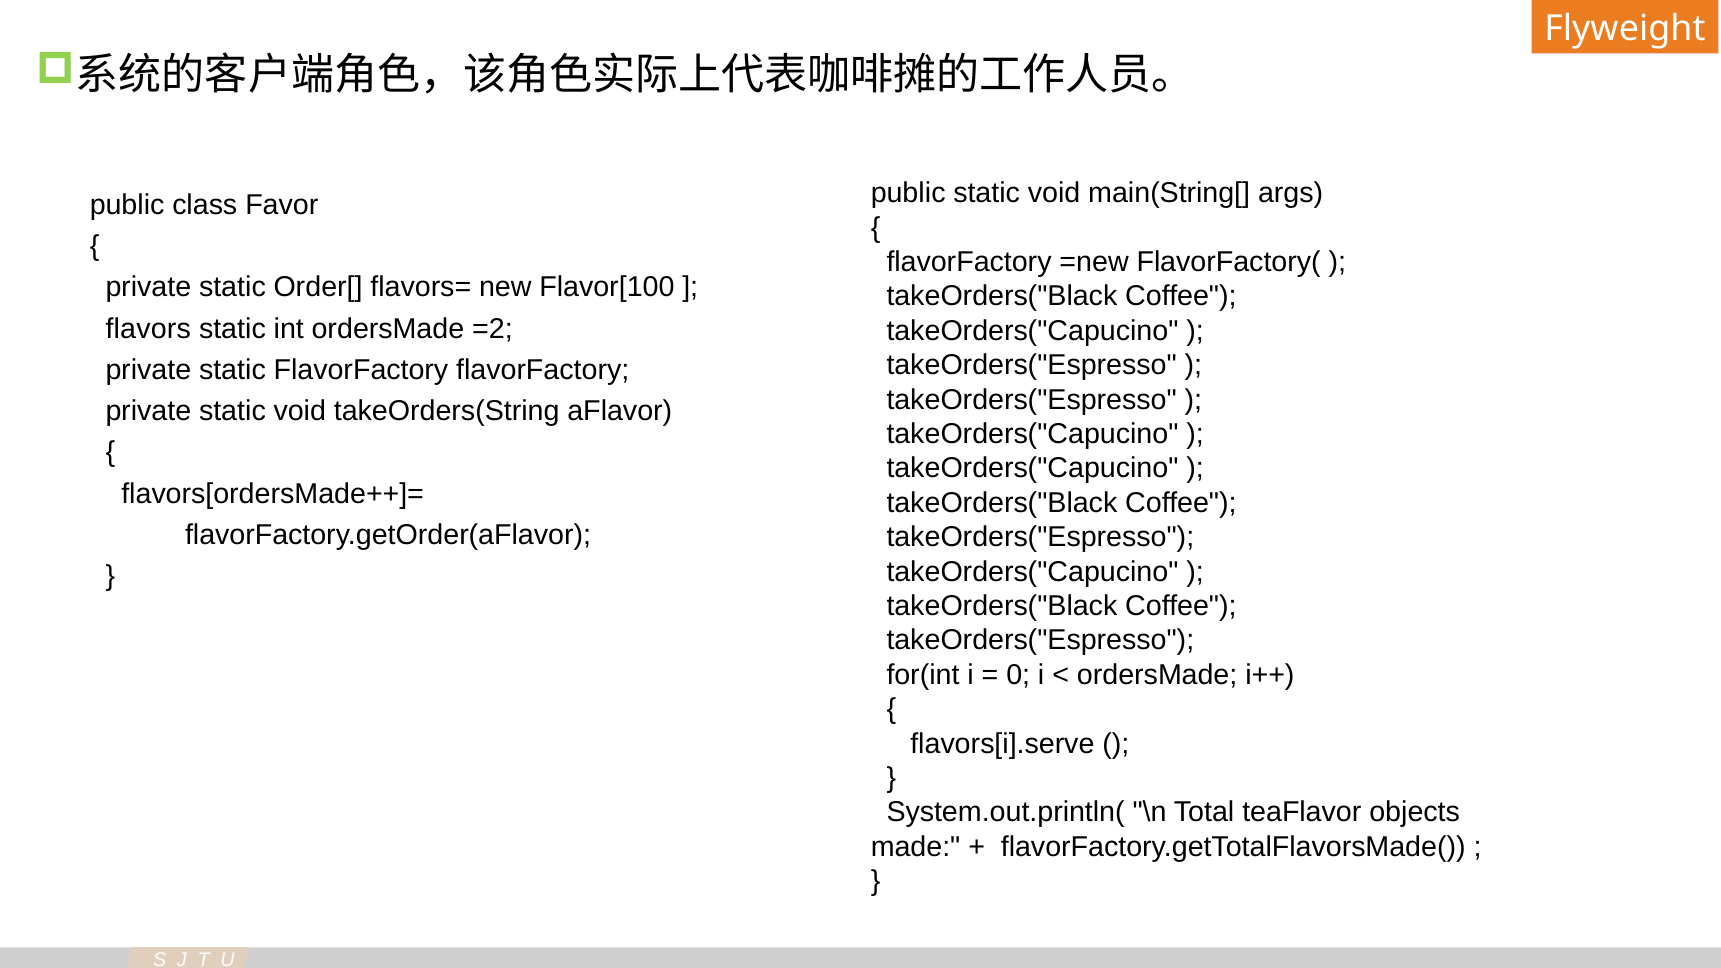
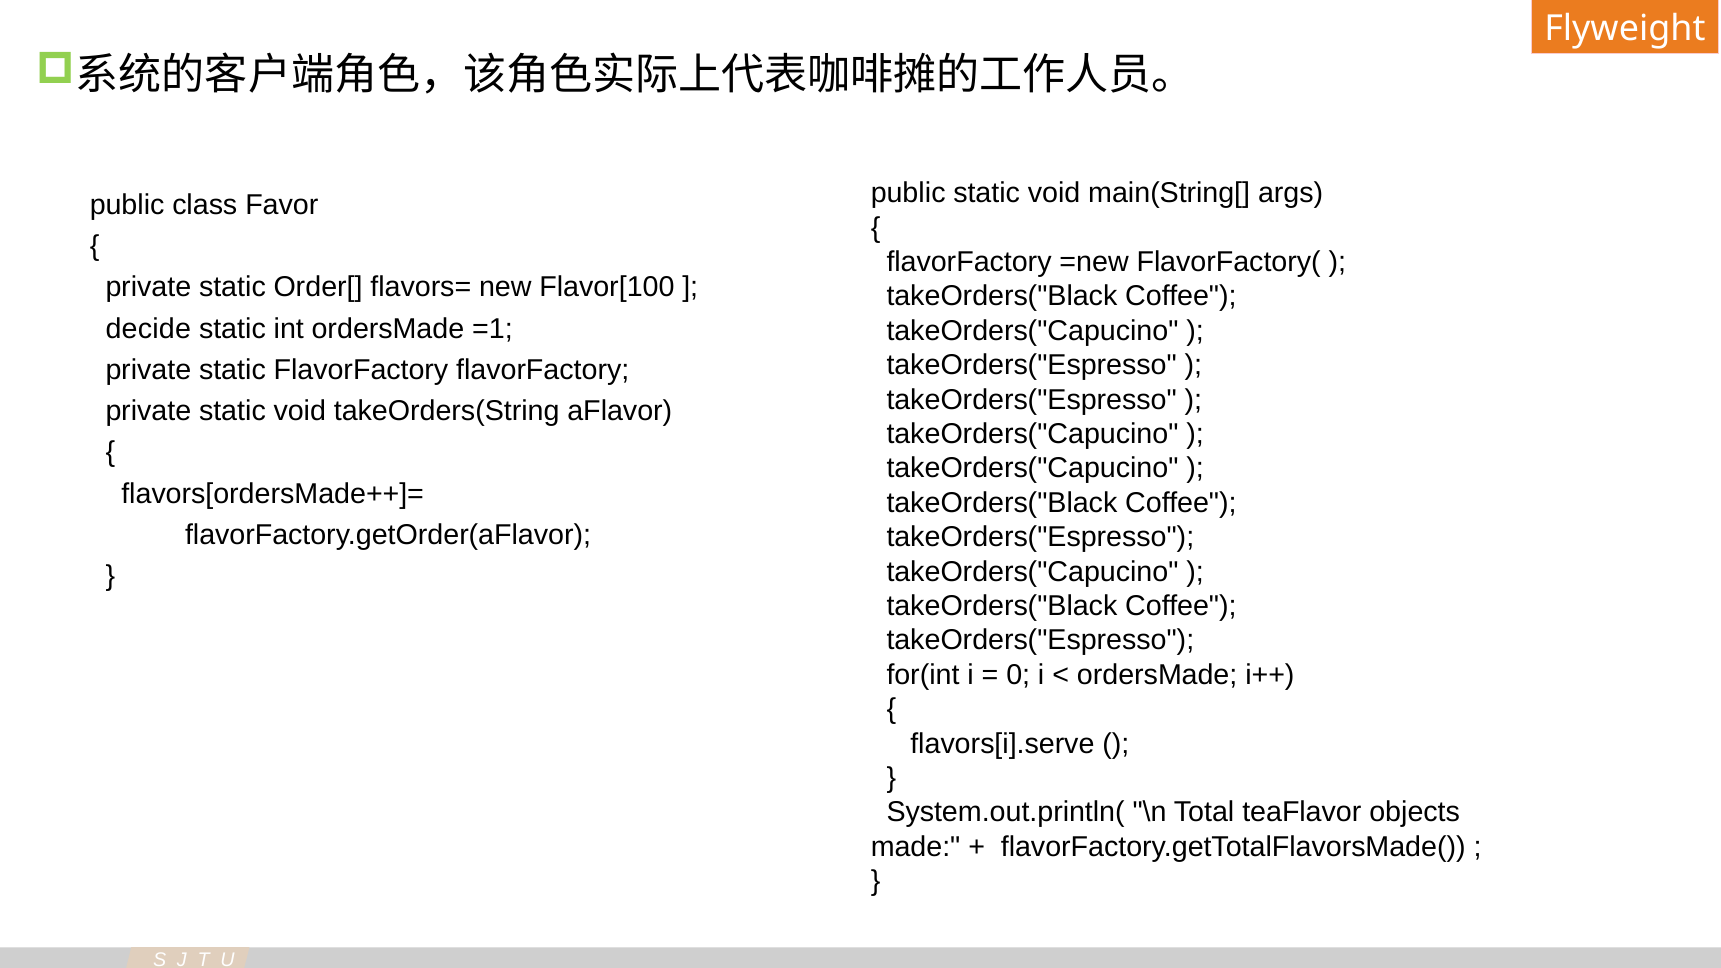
flavors: flavors -> decide
=2: =2 -> =1
